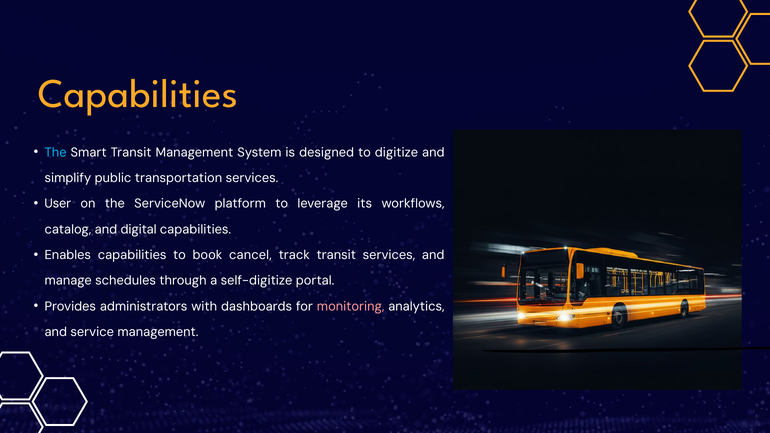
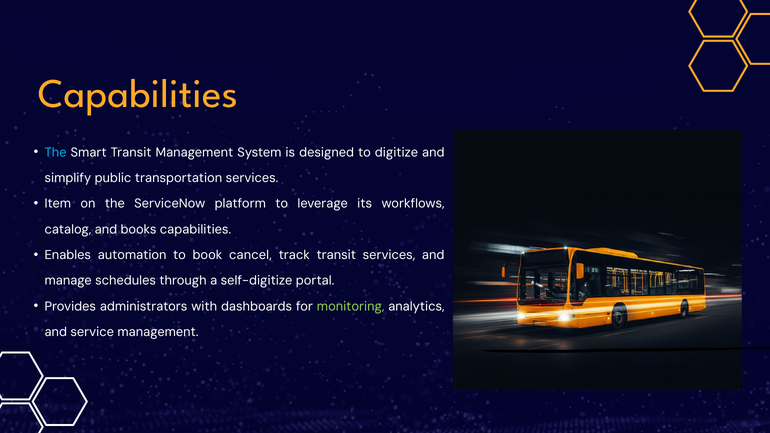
User: User -> Item
digital: digital -> books
Enables capabilities: capabilities -> automation
monitoring colour: pink -> light green
